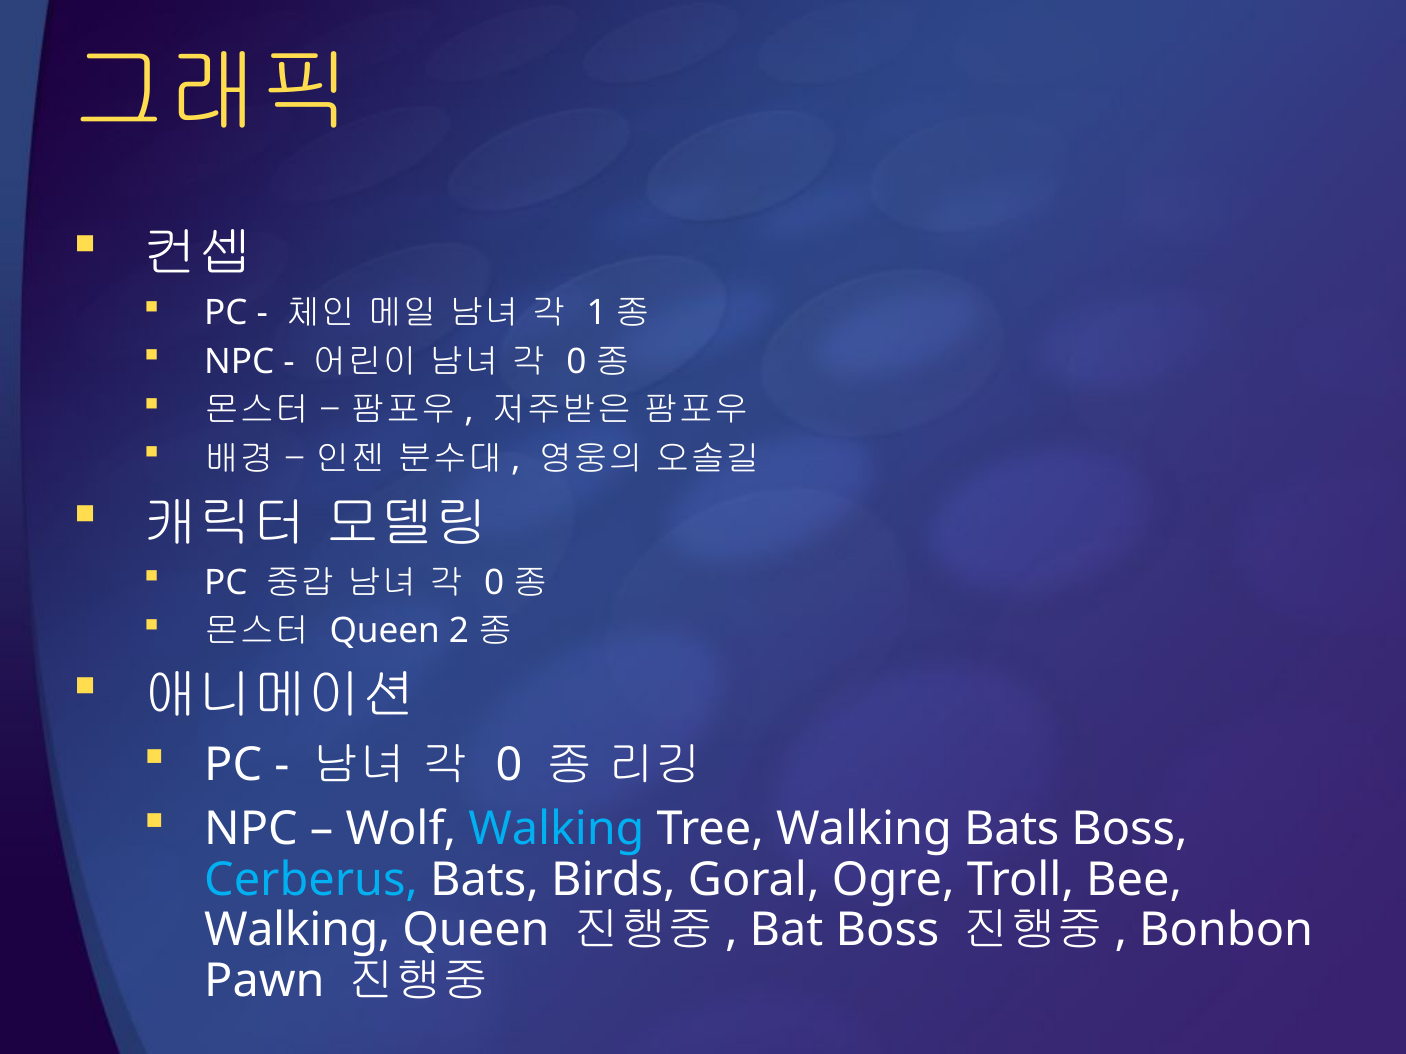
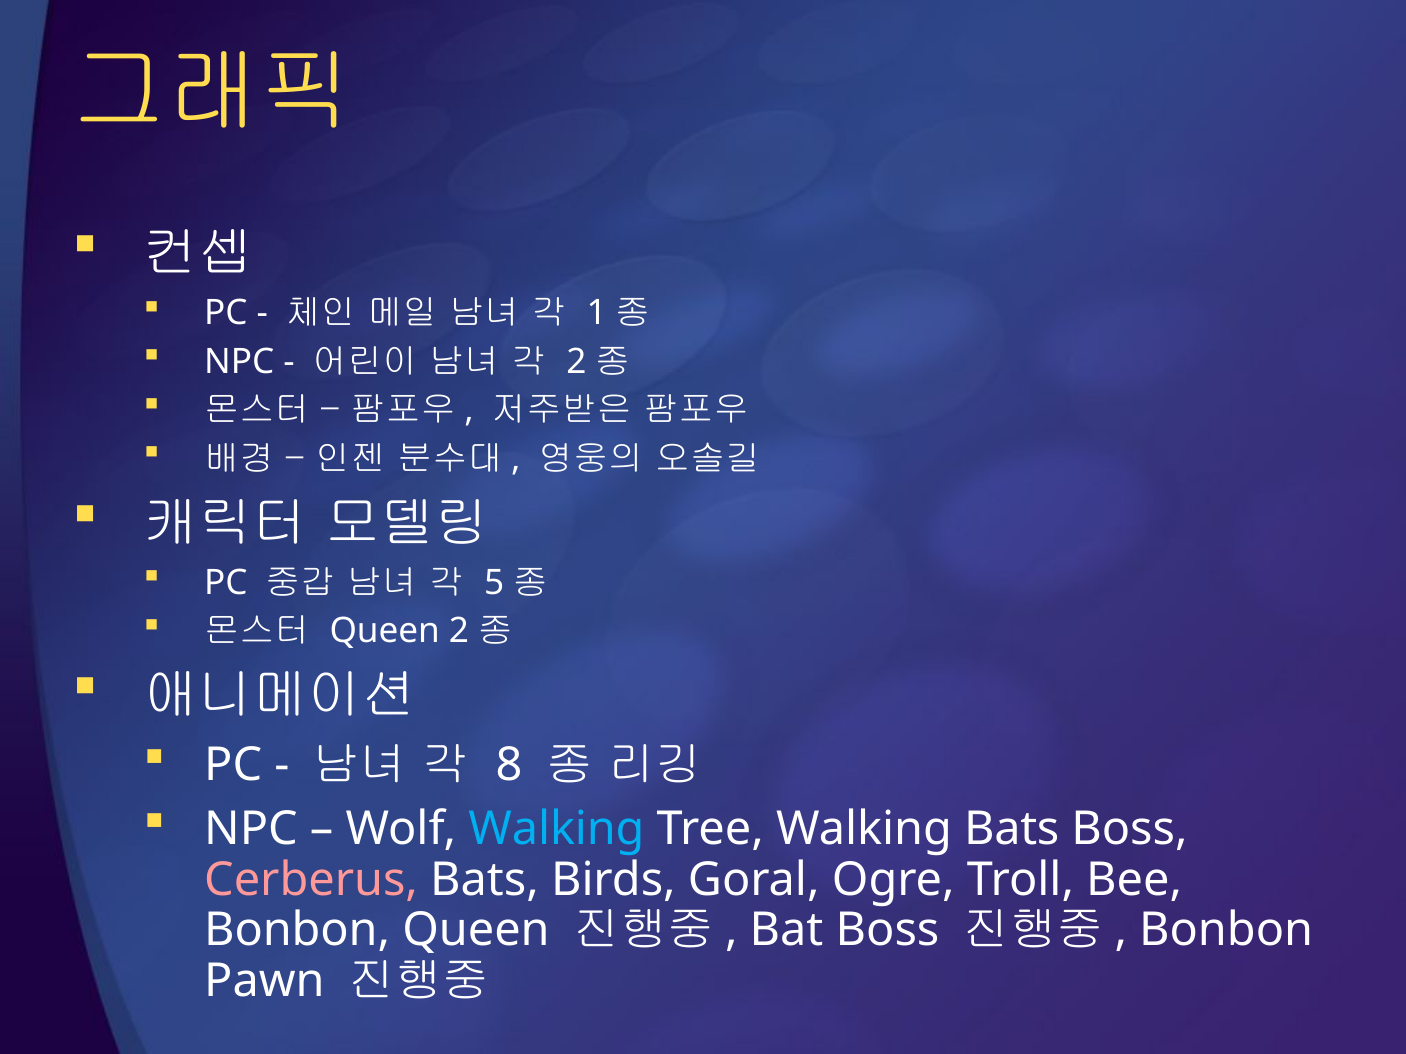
0 at (576, 362): 0 -> 2
0 at (494, 583): 0 -> 5
0 at (509, 765): 0 -> 8
Cerberus colour: light blue -> pink
Walking at (297, 931): Walking -> Bonbon
